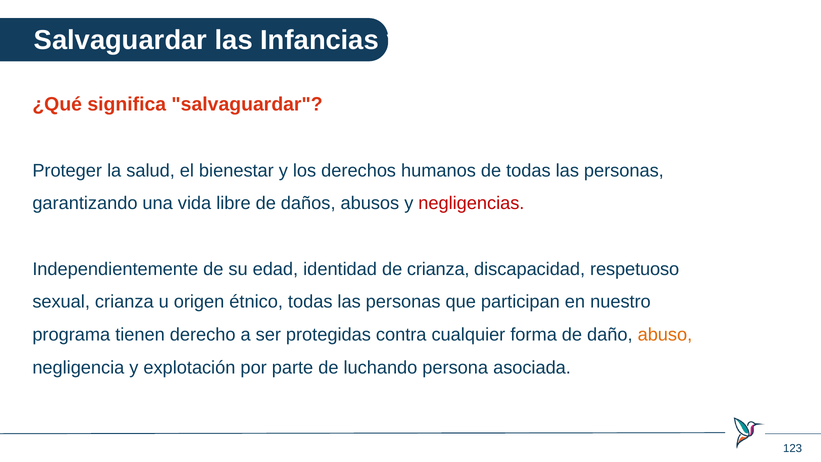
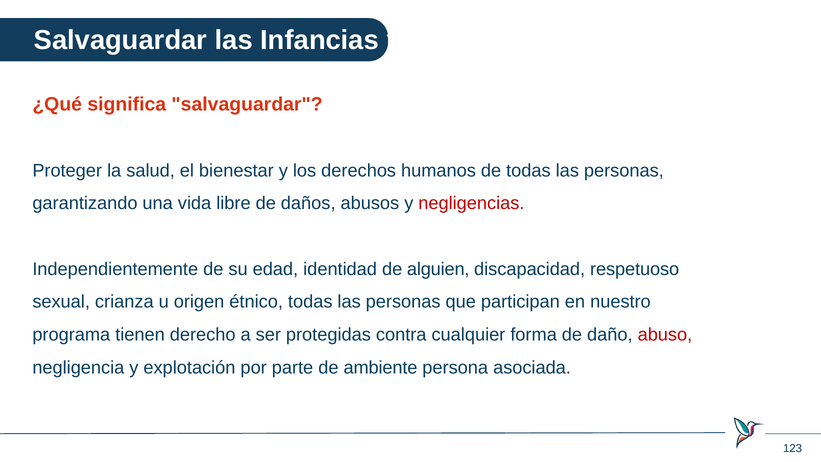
de crianza: crianza -> alguien
abuso colour: orange -> red
luchando: luchando -> ambiente
